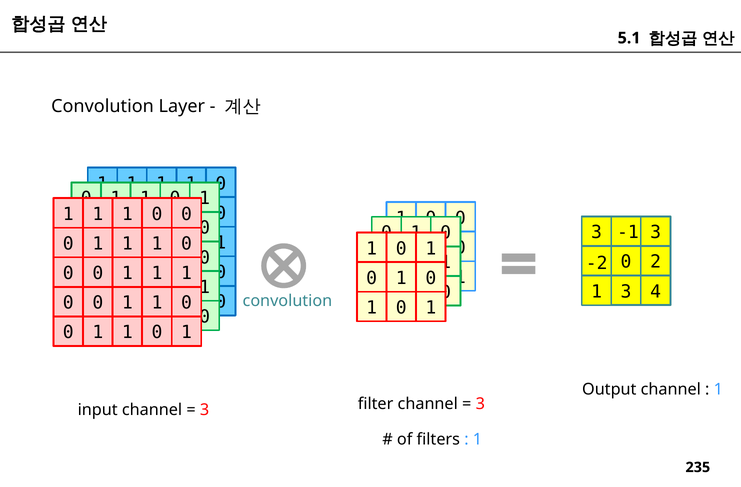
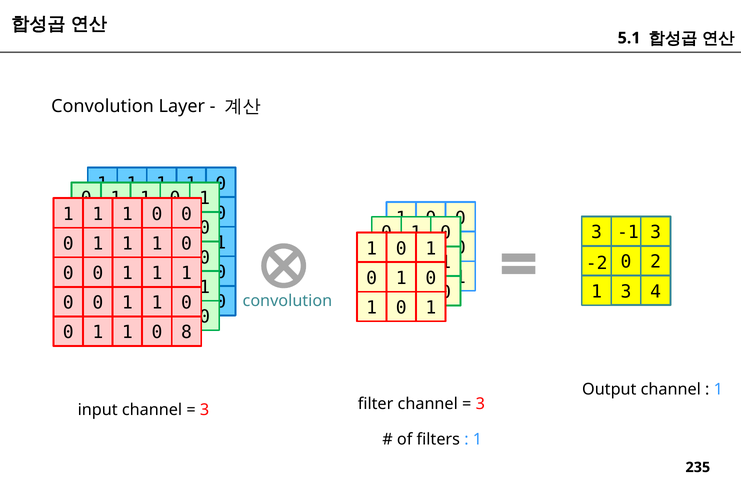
1 at (187, 332): 1 -> 8
